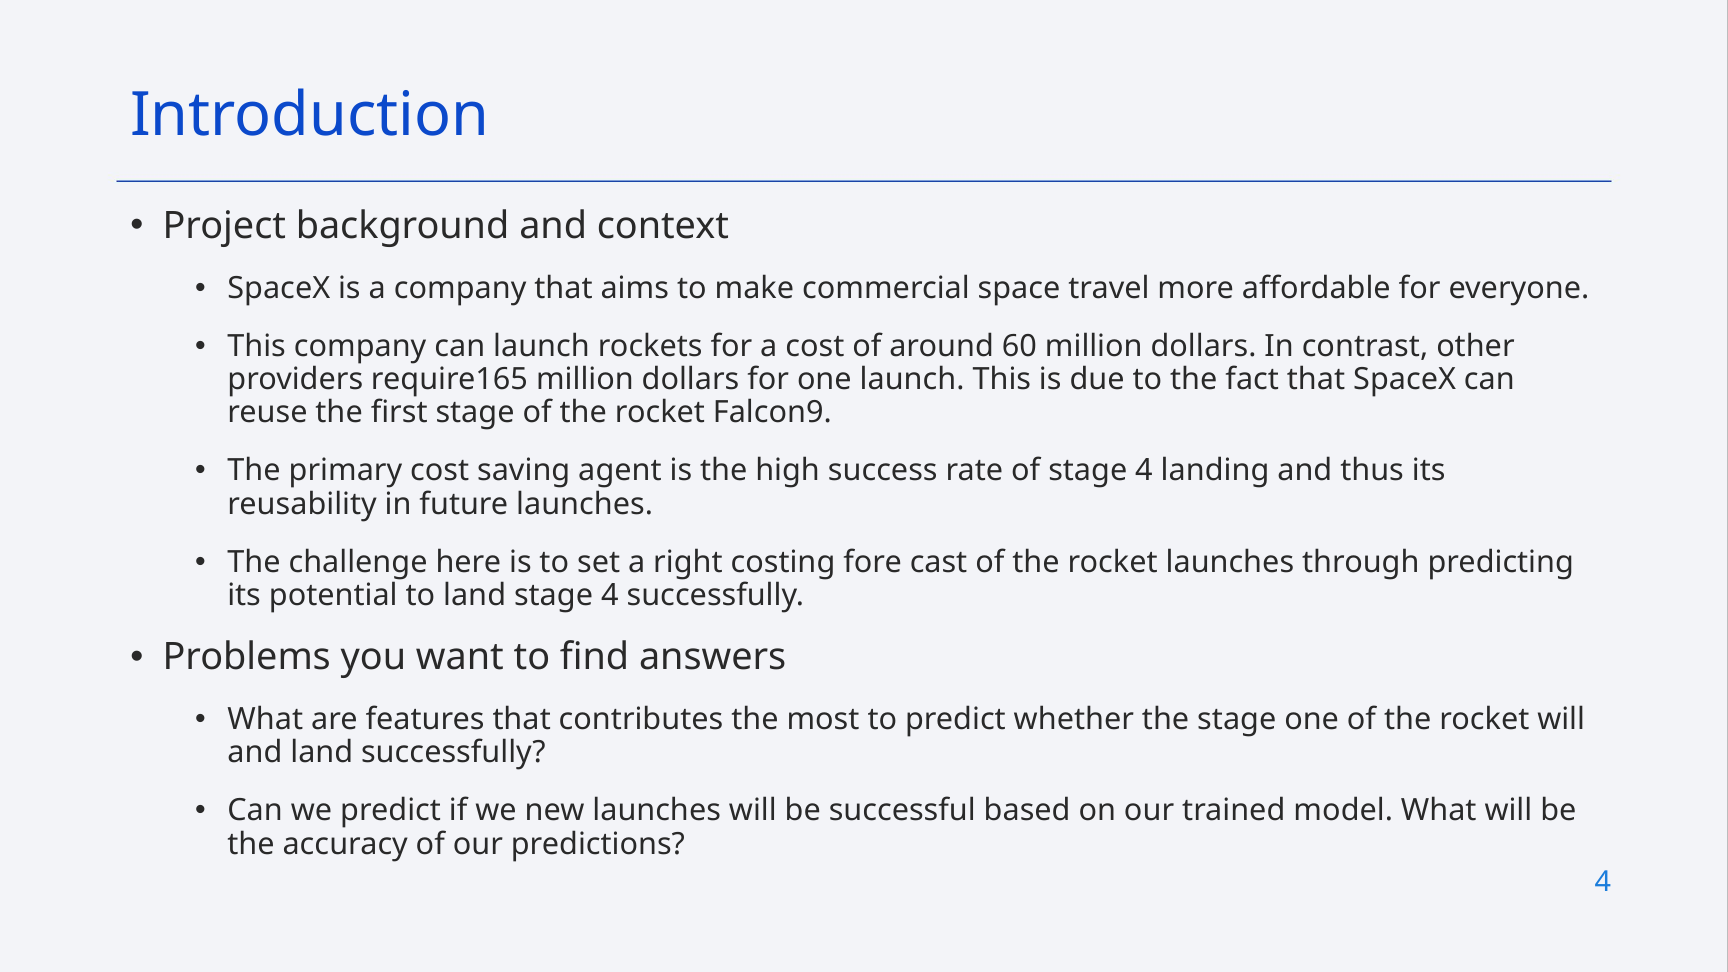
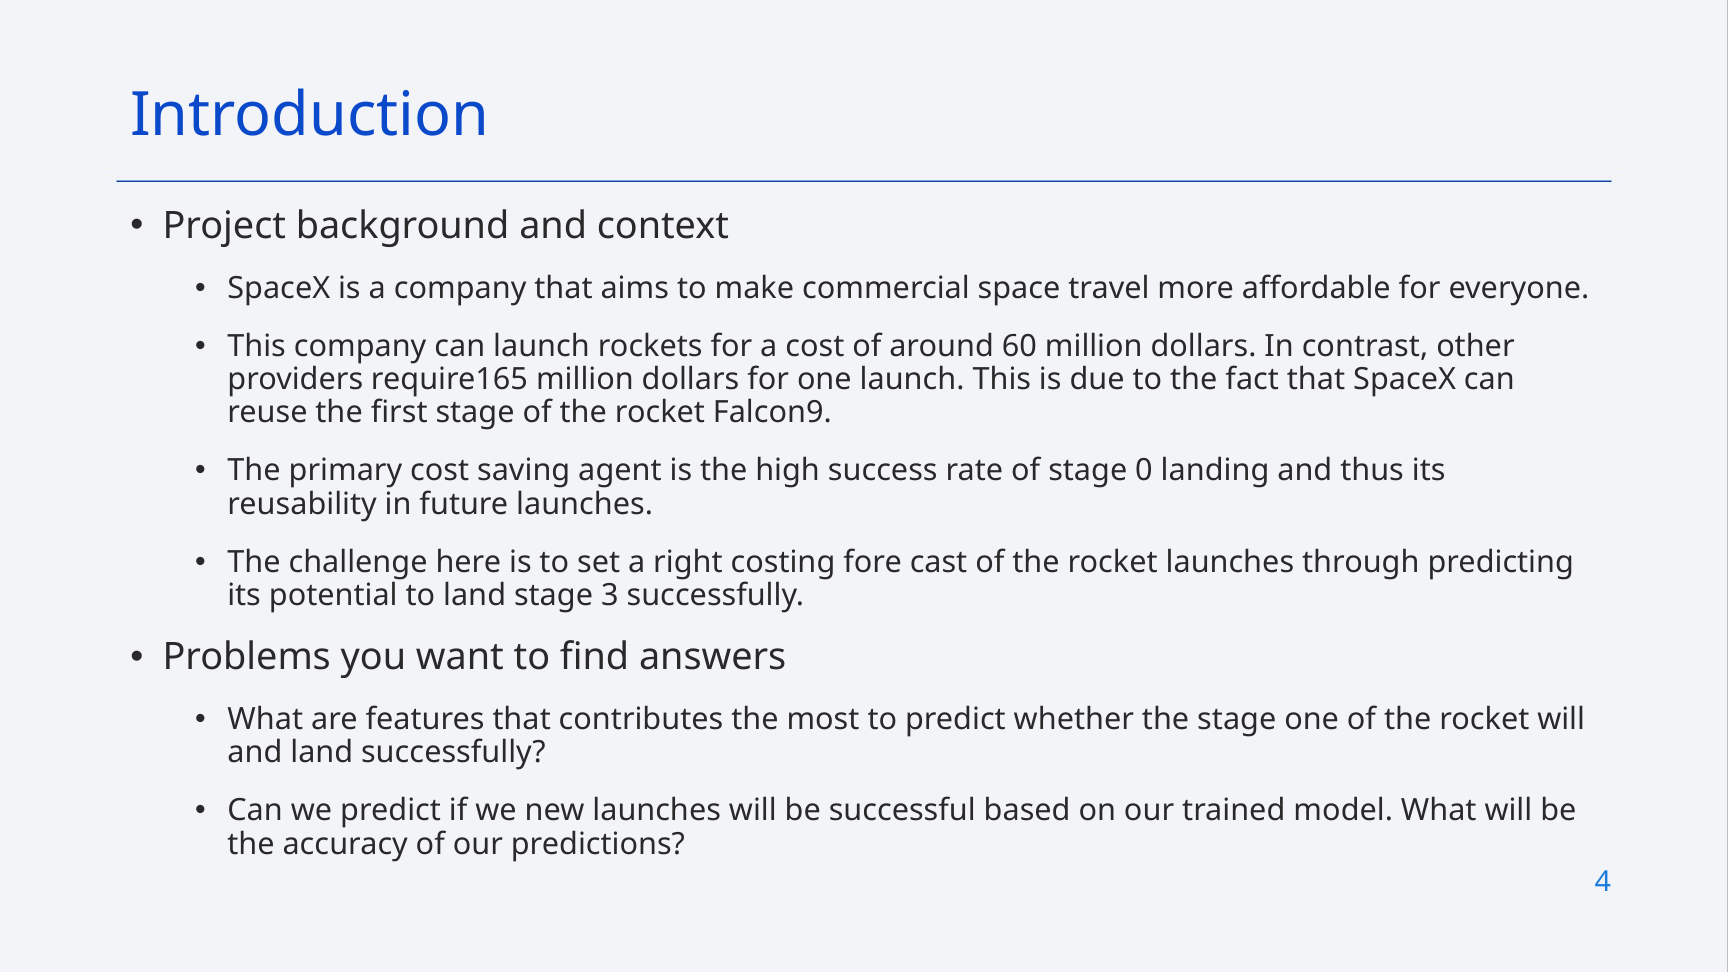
of stage 4: 4 -> 0
land stage 4: 4 -> 3
